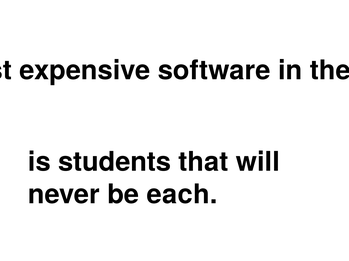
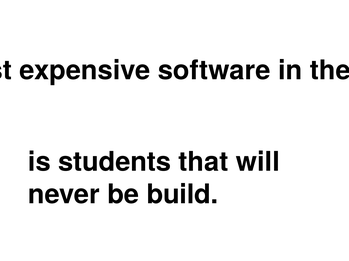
each: each -> build
